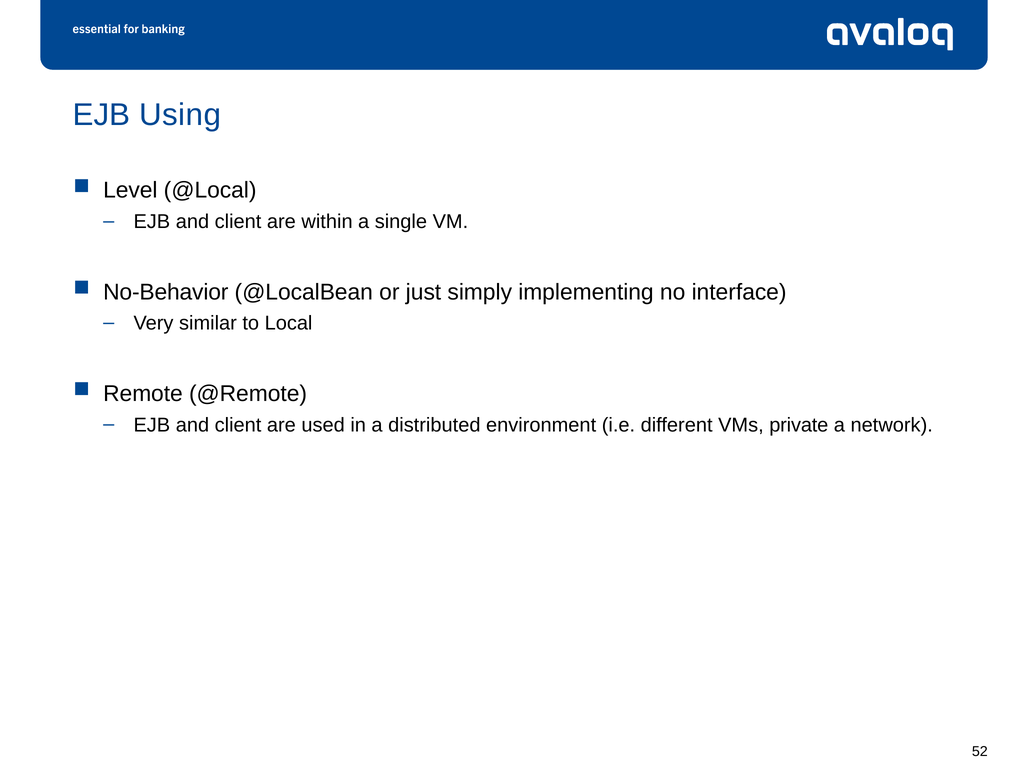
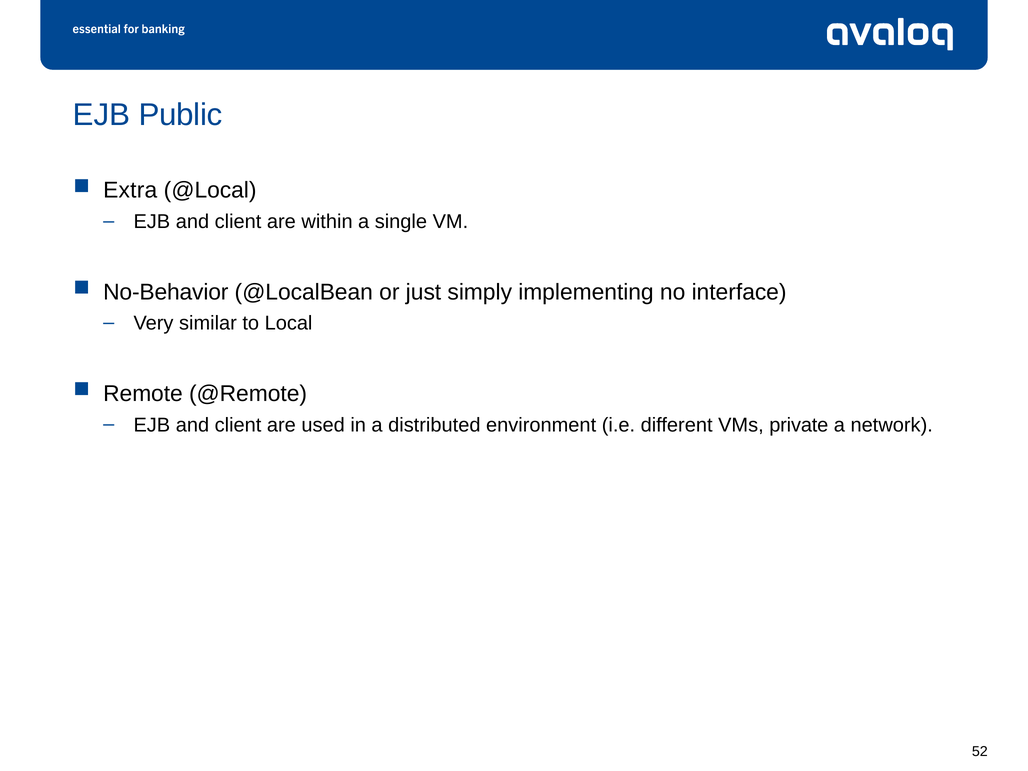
Using: Using -> Public
Level: Level -> Extra
